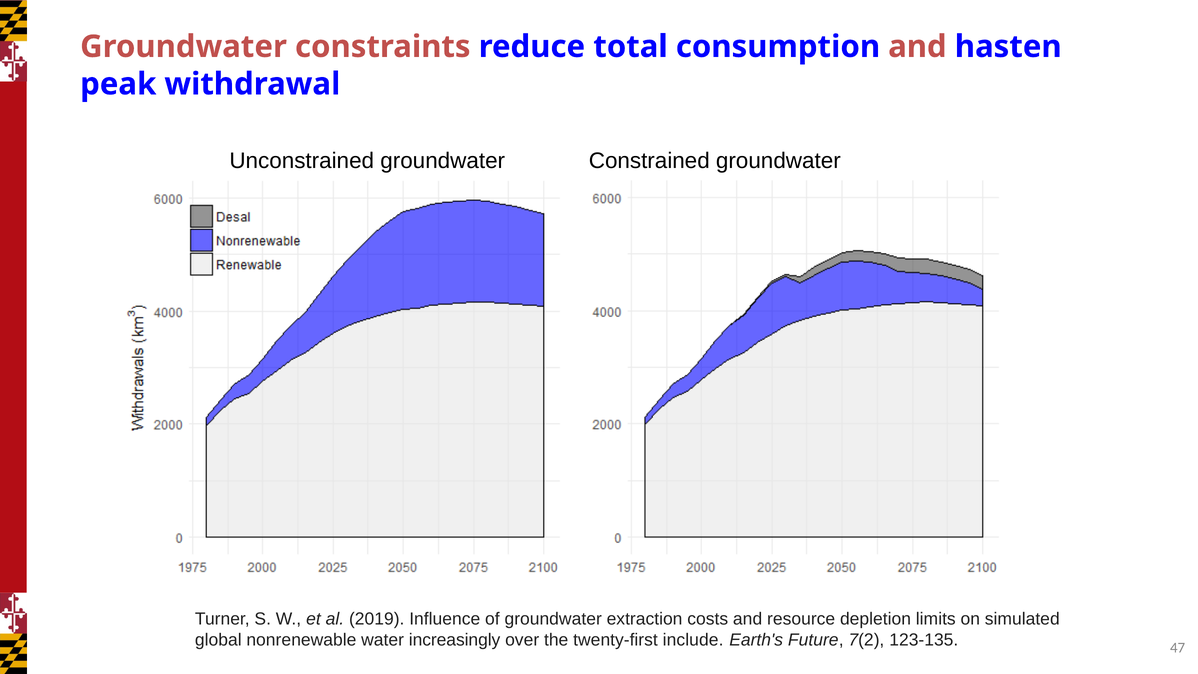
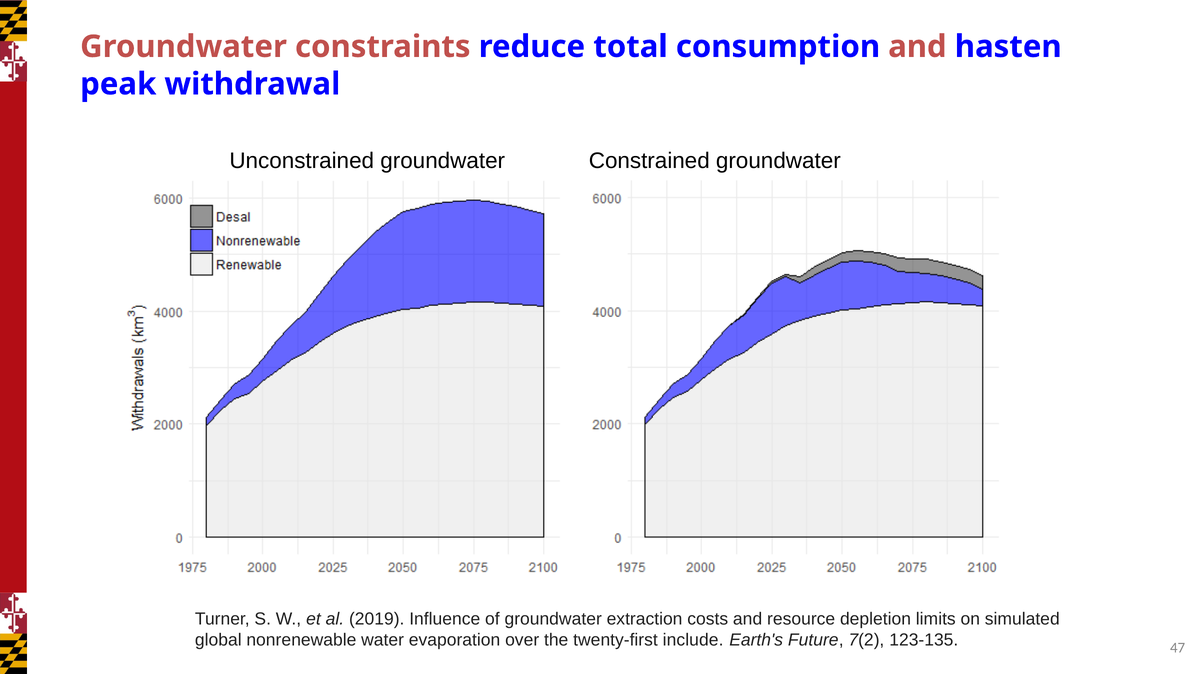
increasingly: increasingly -> evaporation
